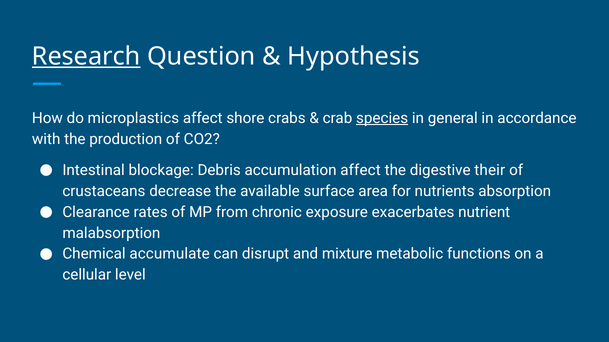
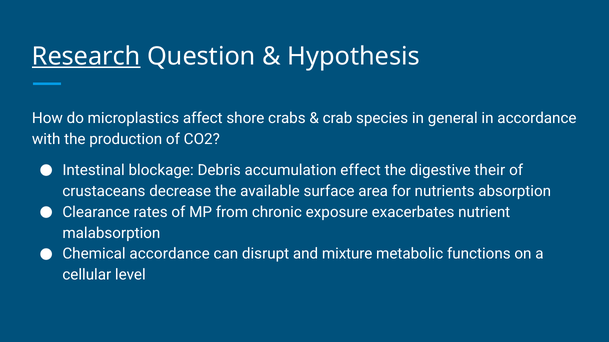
species underline: present -> none
accumulation affect: affect -> effect
Chemical accumulate: accumulate -> accordance
